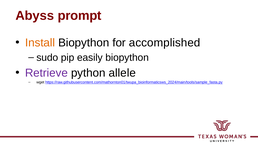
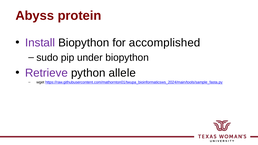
prompt: prompt -> protein
Install colour: orange -> purple
easily: easily -> under
